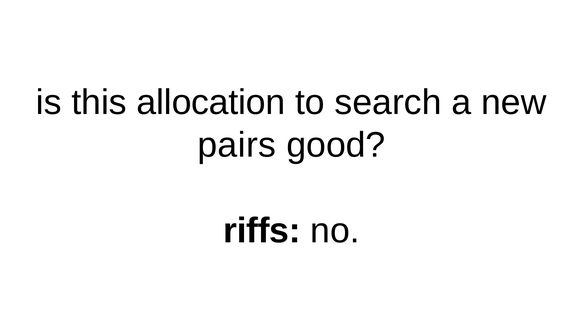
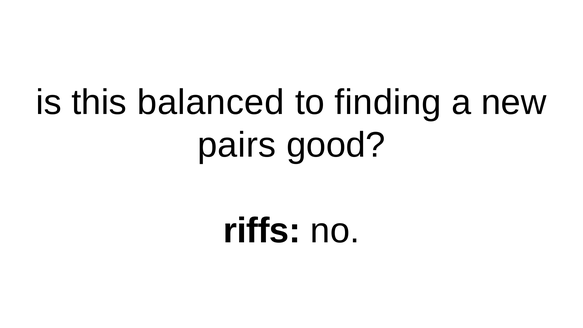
allocation: allocation -> balanced
search: search -> finding
